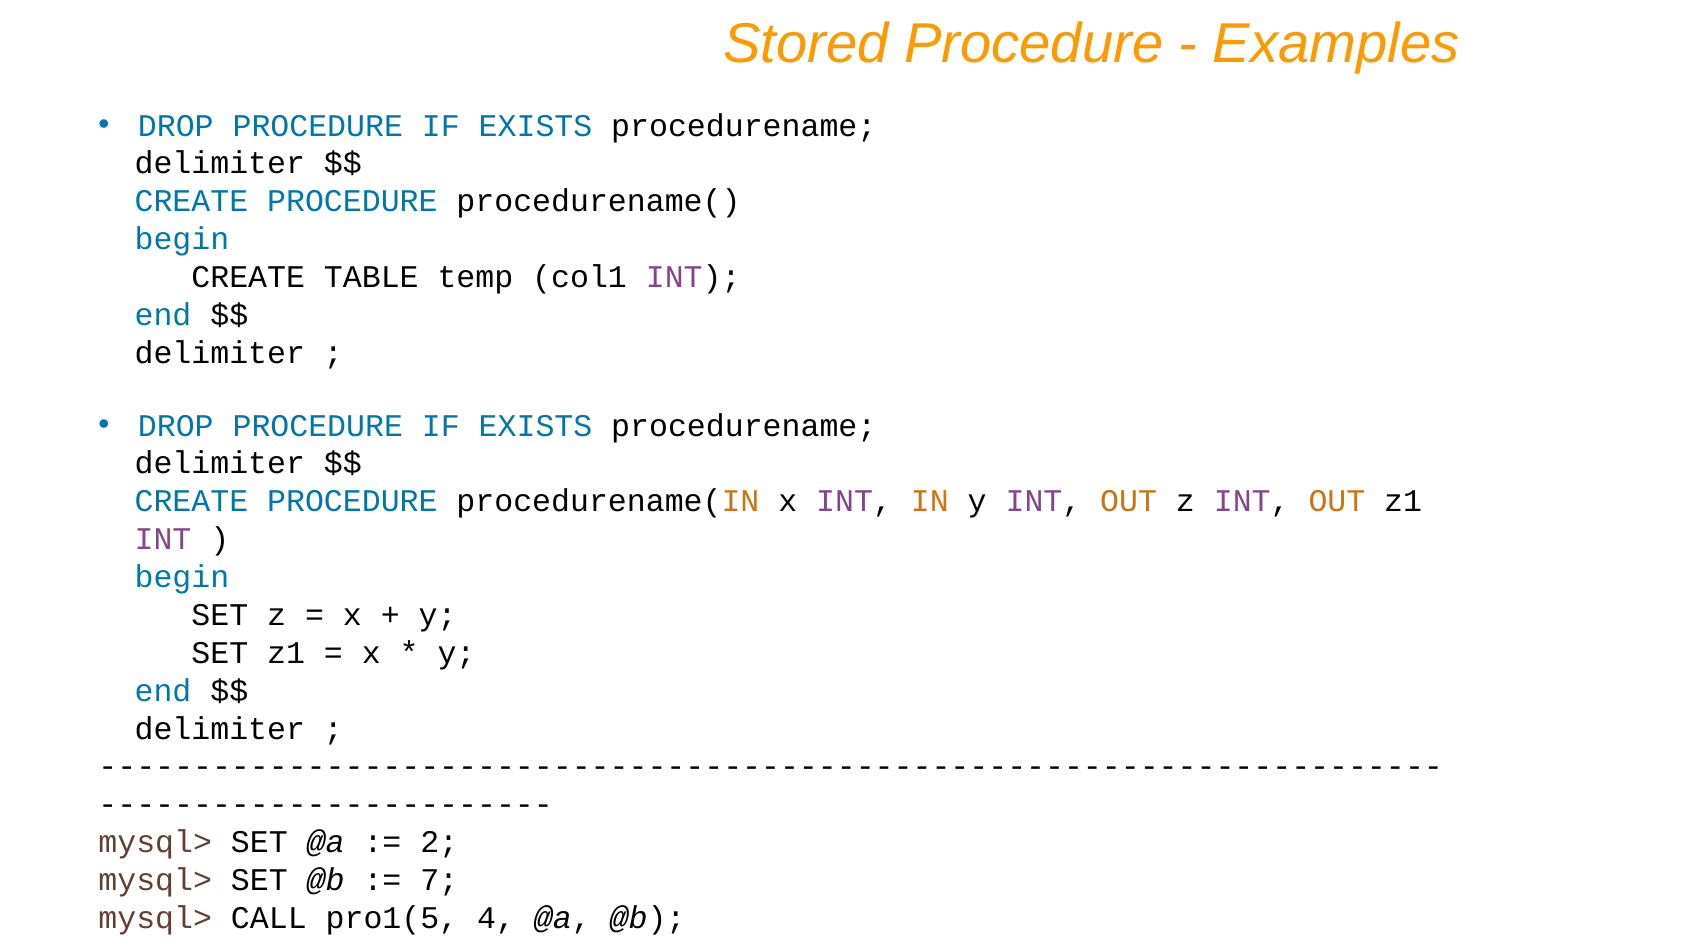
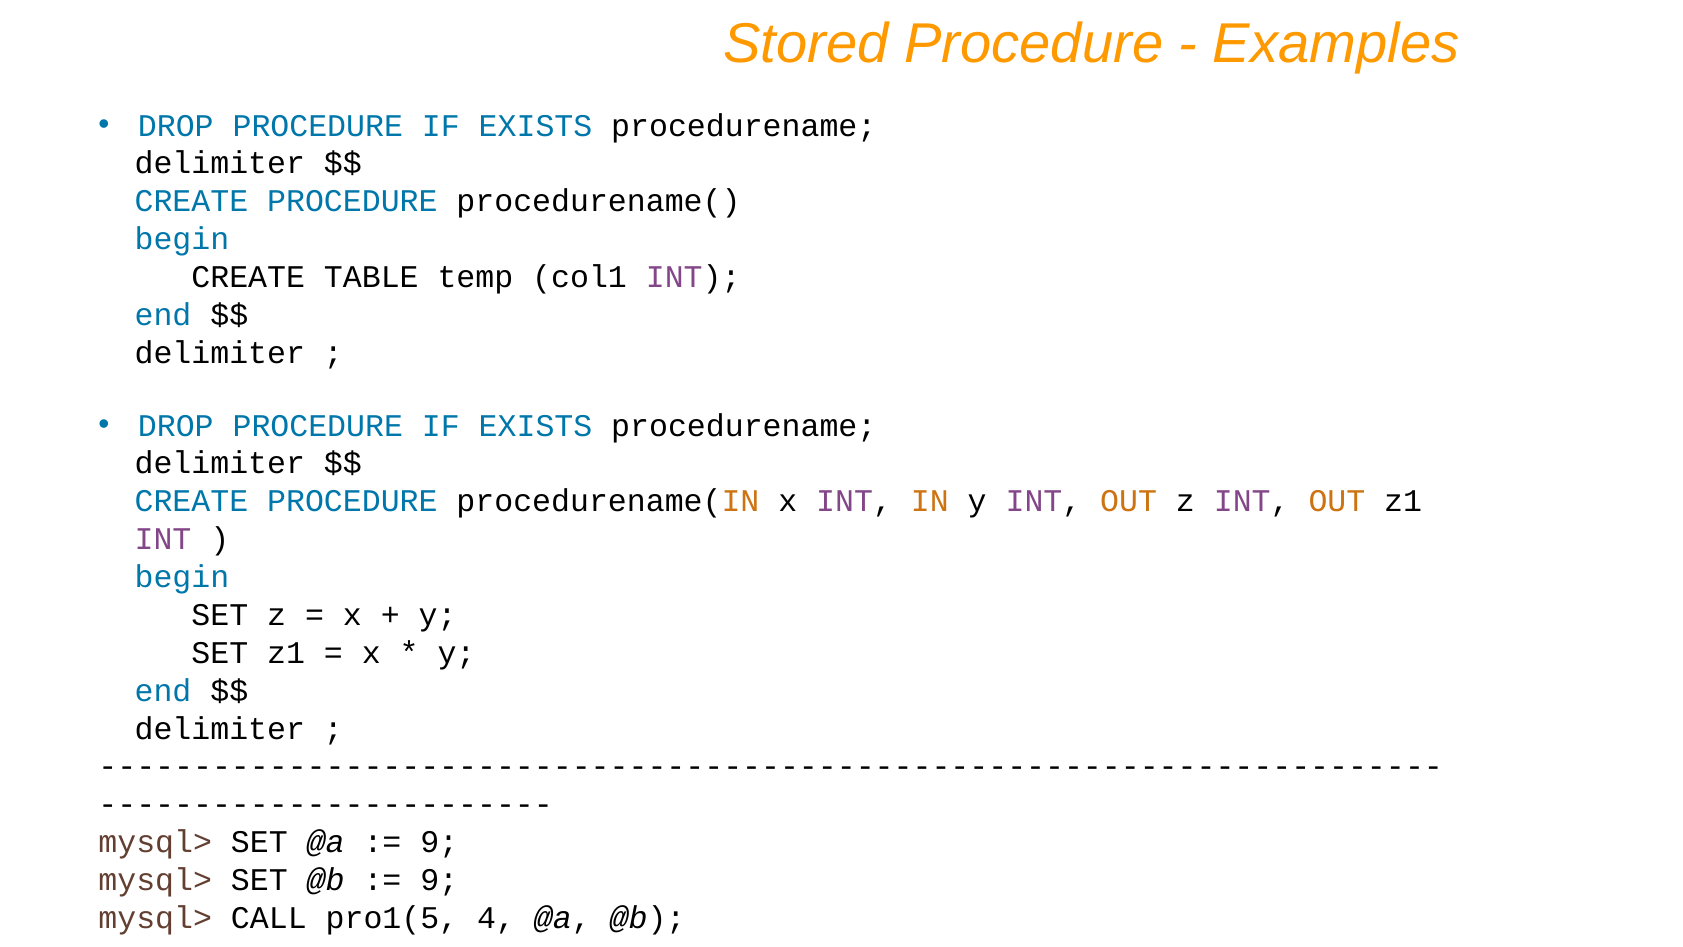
2 at (439, 842): 2 -> 9
7 at (439, 880): 7 -> 9
